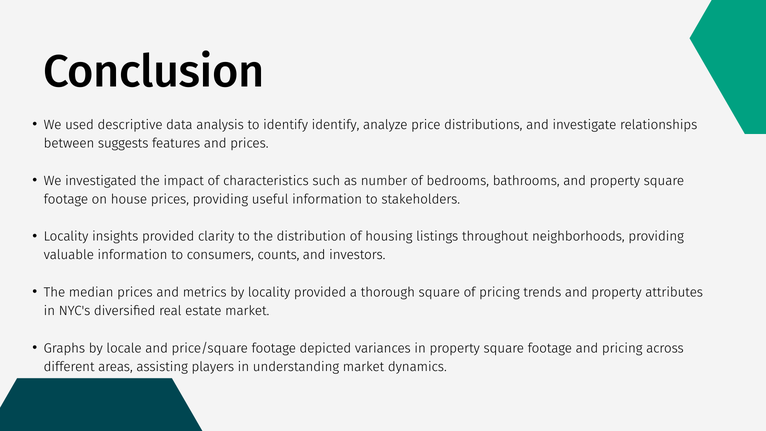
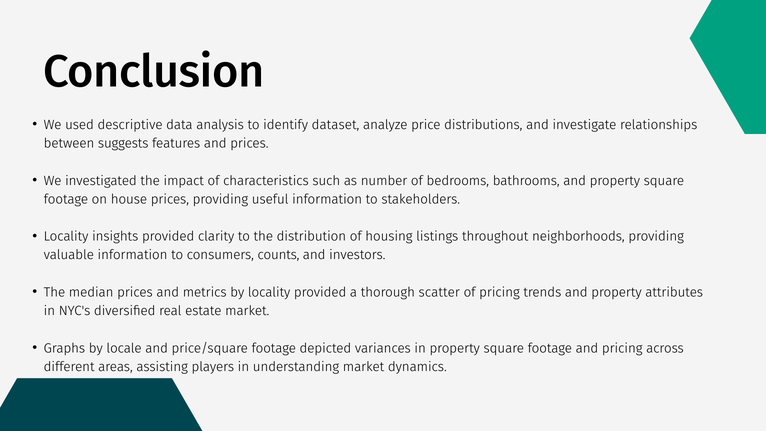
identify identify: identify -> dataset
thorough square: square -> scatter
